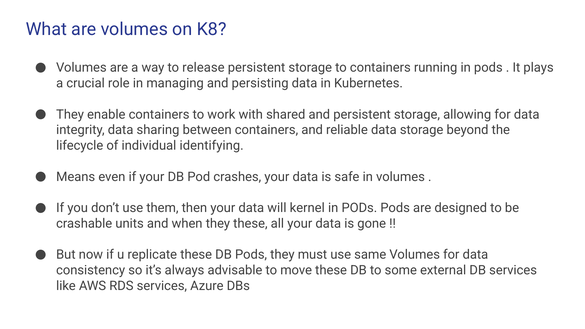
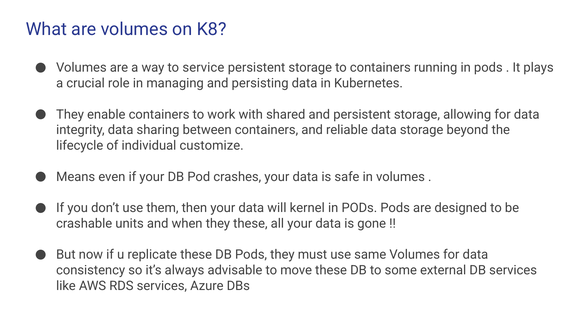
release: release -> service
identifying: identifying -> customize
